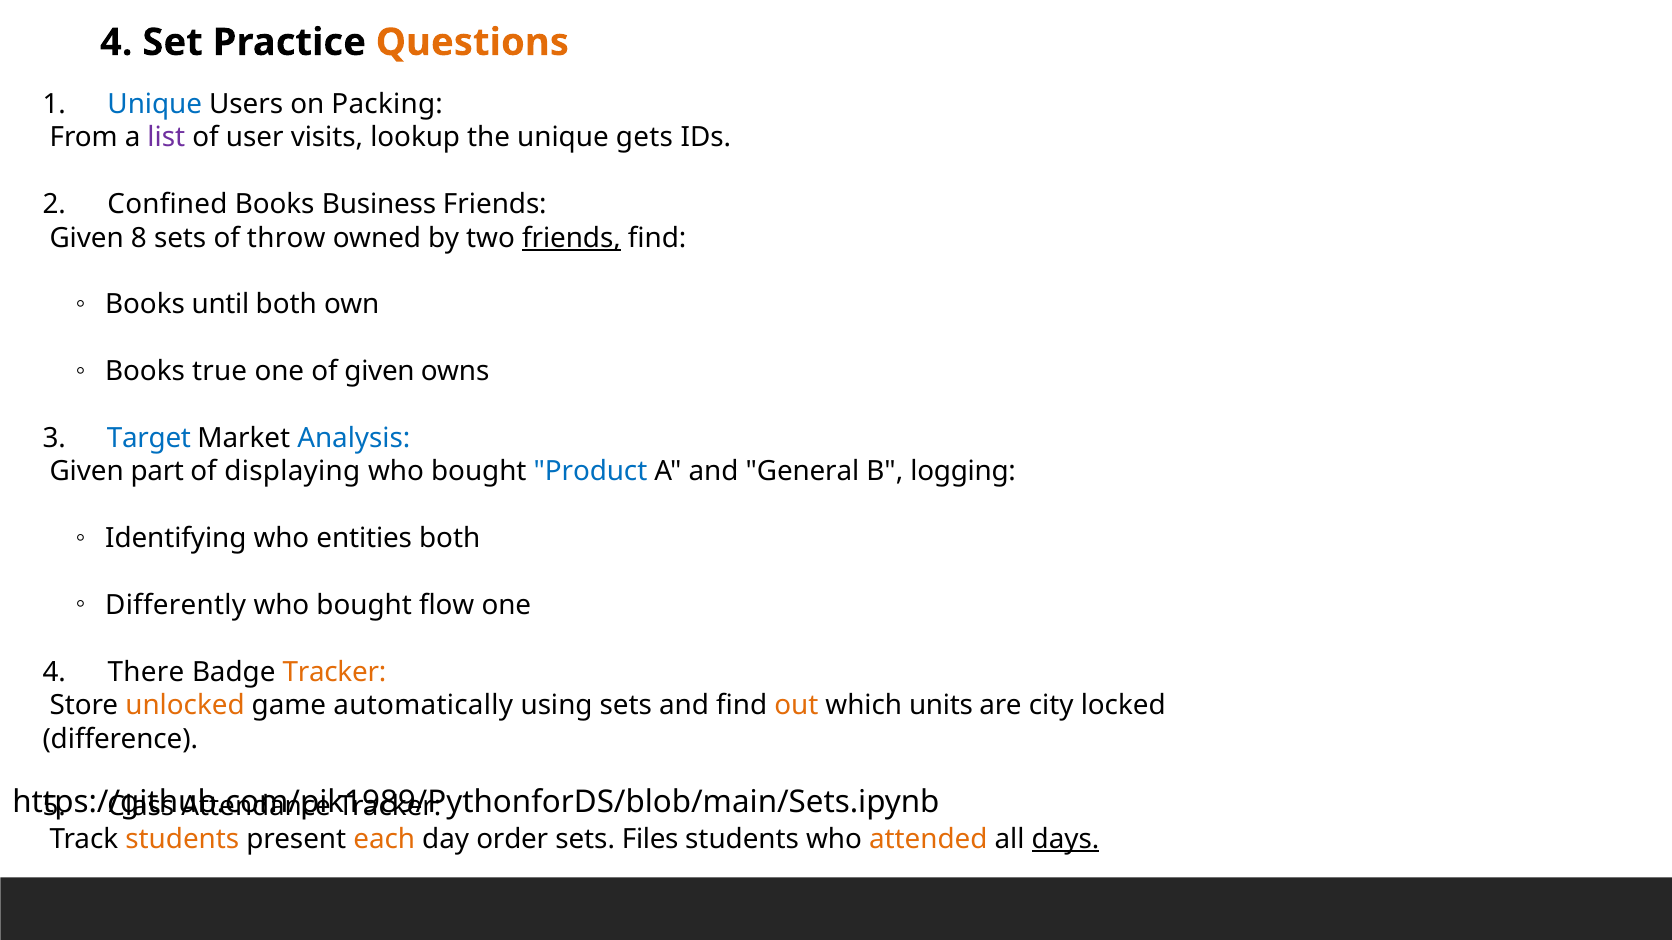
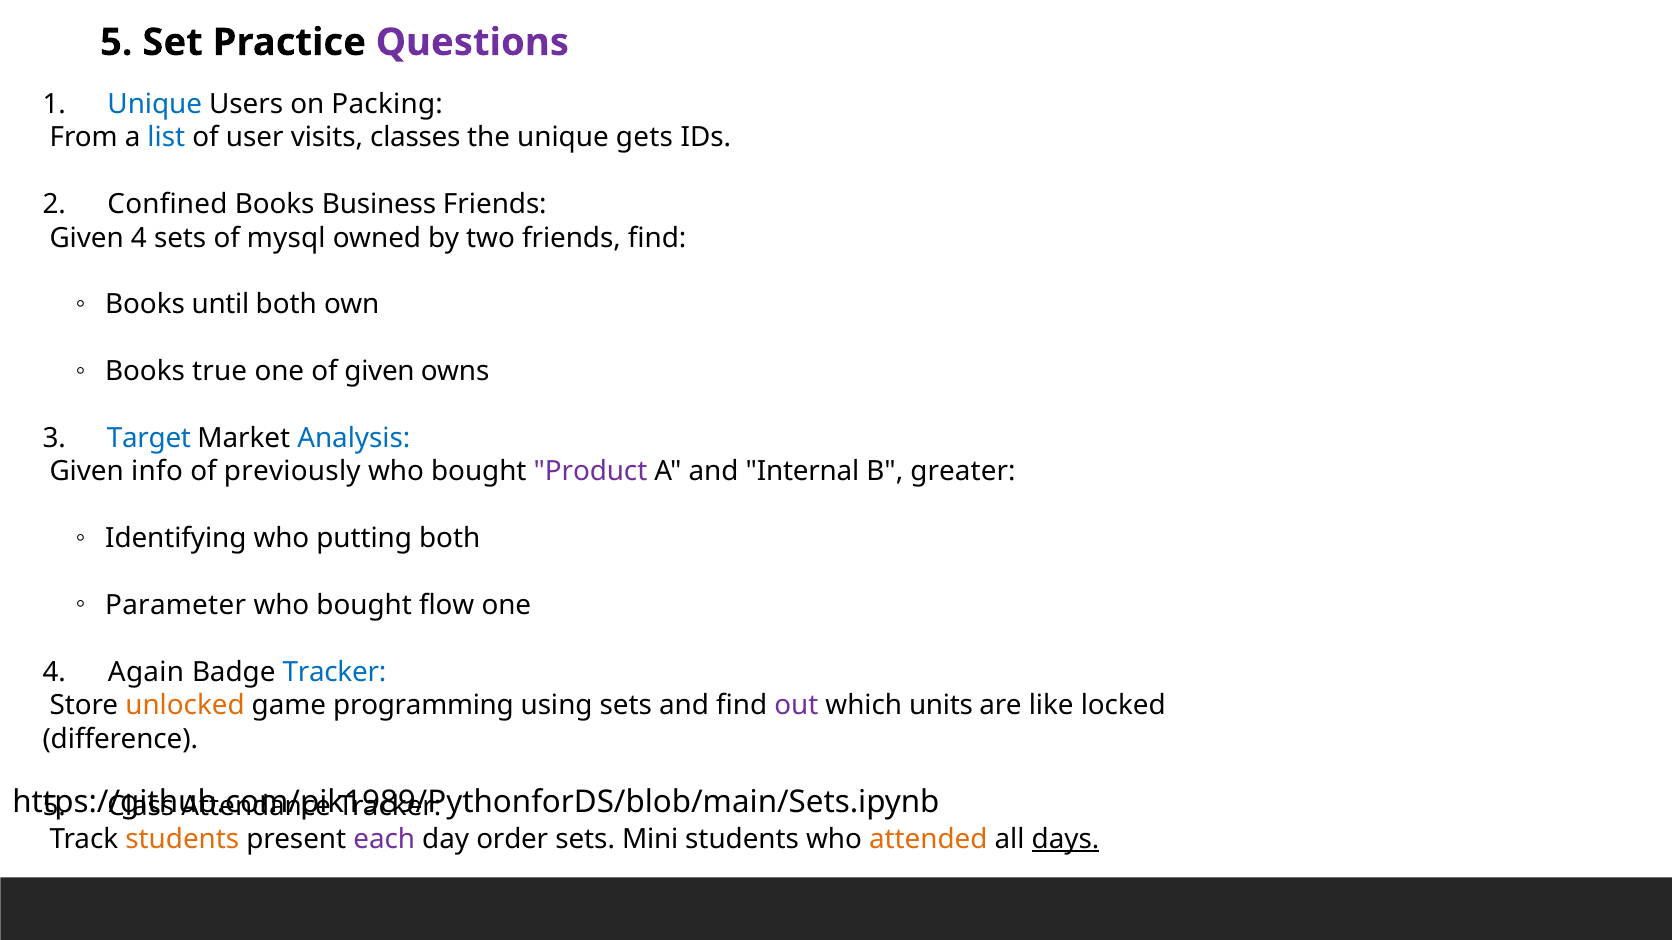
4 at (116, 42): 4 -> 5
Questions colour: orange -> purple
list colour: purple -> blue
lookup: lookup -> classes
Given 8: 8 -> 4
throw: throw -> mysql
friends at (571, 238) underline: present -> none
part: part -> info
displaying: displaying -> previously
Product colour: blue -> purple
General: General -> Internal
logging: logging -> greater
entities: entities -> putting
Differently: Differently -> Parameter
There: There -> Again
Tracker at (334, 673) colour: orange -> blue
automatically: automatically -> programming
out colour: orange -> purple
city: city -> like
each colour: orange -> purple
Files: Files -> Mini
